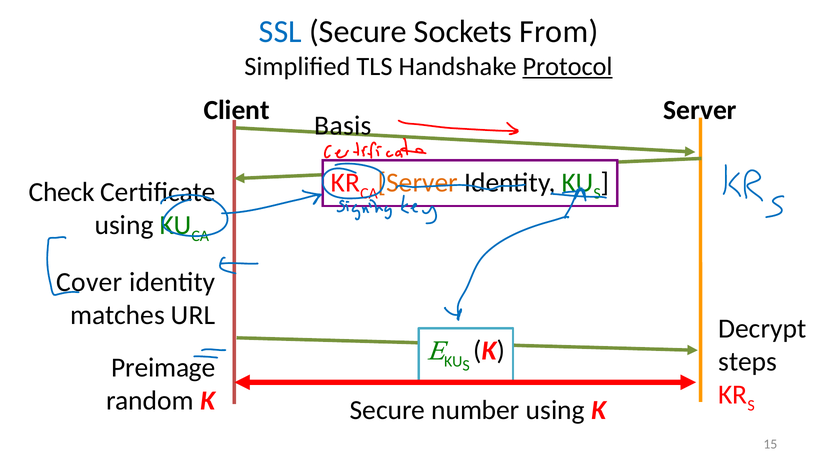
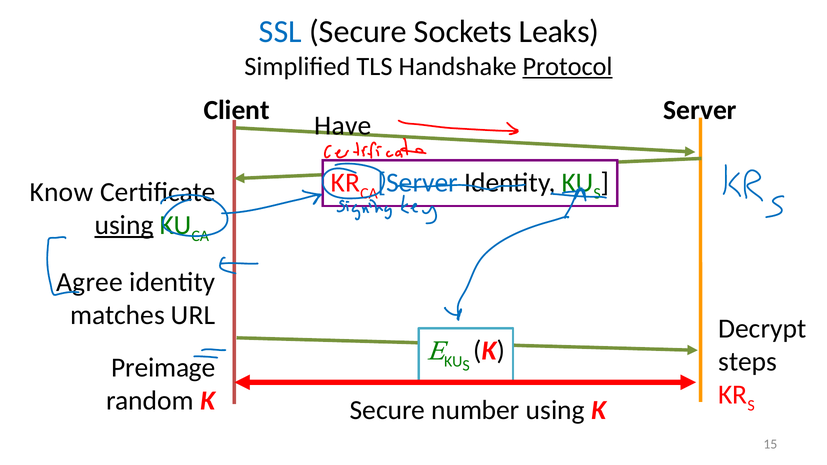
From: From -> Leaks
Basis: Basis -> Have
Server at (418, 183) colour: orange -> blue
Check: Check -> Know
using at (124, 225) underline: none -> present
Cover: Cover -> Agree
